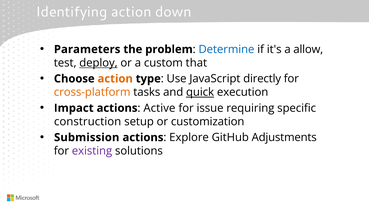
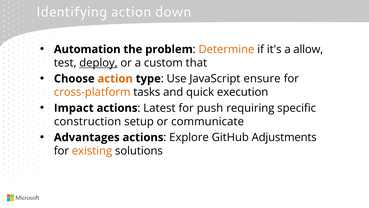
Parameters: Parameters -> Automation
Determine colour: blue -> orange
directly: directly -> ensure
quick underline: present -> none
Active: Active -> Latest
issue: issue -> push
customization: customization -> communicate
Submission: Submission -> Advantages
existing colour: purple -> orange
